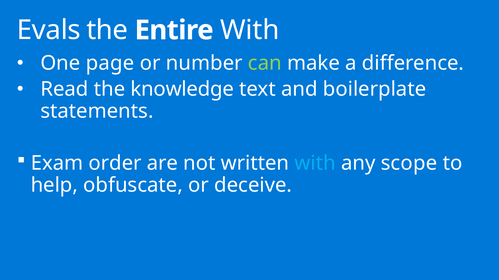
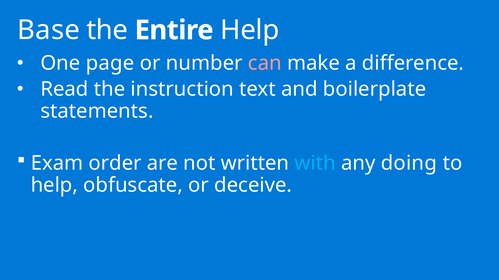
Evals: Evals -> Base
Entire With: With -> Help
can colour: light green -> pink
knowledge: knowledge -> instruction
scope: scope -> doing
